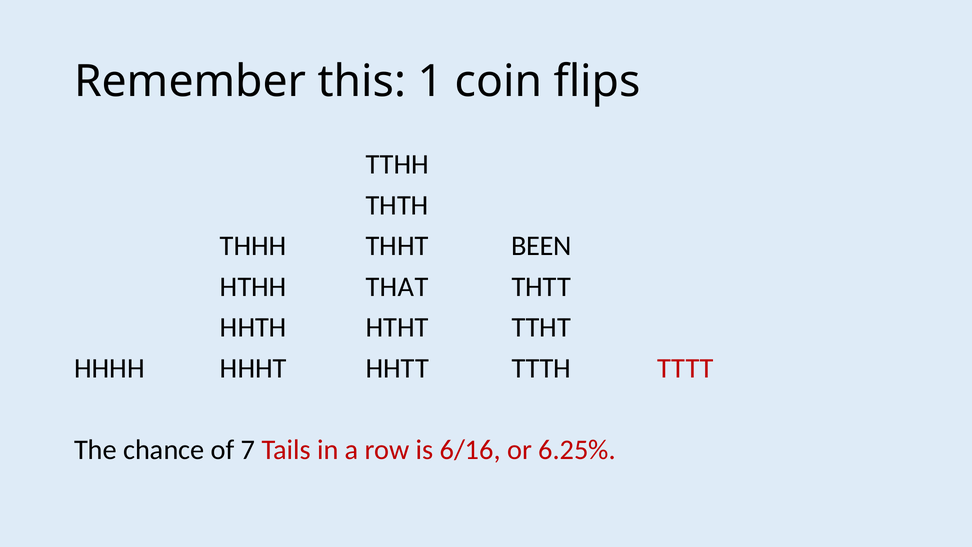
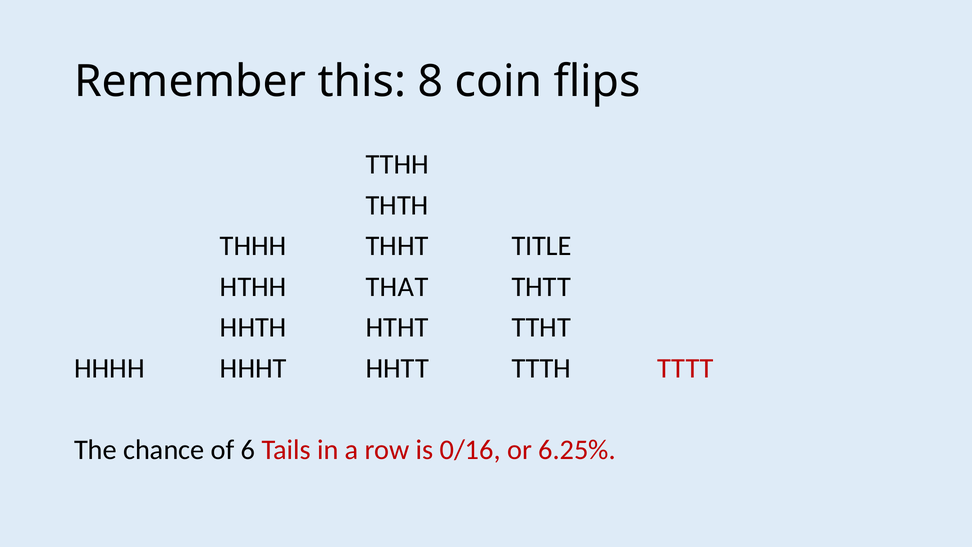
1: 1 -> 8
BEEN: BEEN -> TITLE
7: 7 -> 6
6/16: 6/16 -> 0/16
